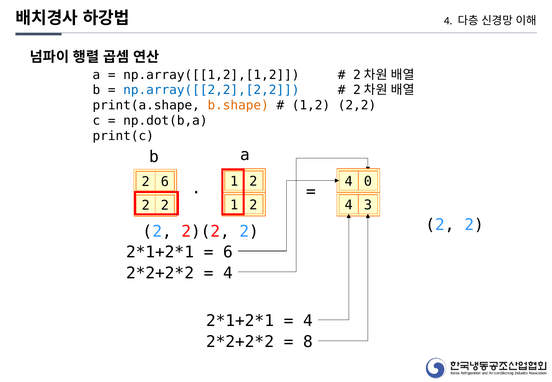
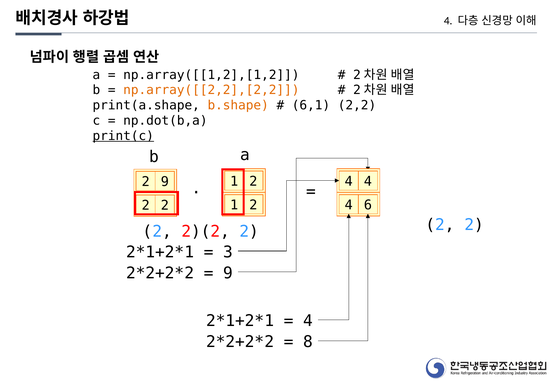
np.array([[2,2],[2,2 colour: blue -> orange
1,2: 1,2 -> 6,1
print(c underline: none -> present
0 at (368, 182): 0 -> 4
2 6: 6 -> 9
3: 3 -> 6
6 at (228, 252): 6 -> 3
4 at (228, 273): 4 -> 9
